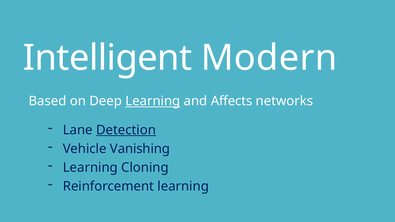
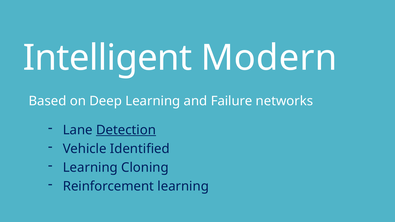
Learning at (153, 101) underline: present -> none
Affects: Affects -> Failure
Vanishing: Vanishing -> Identified
